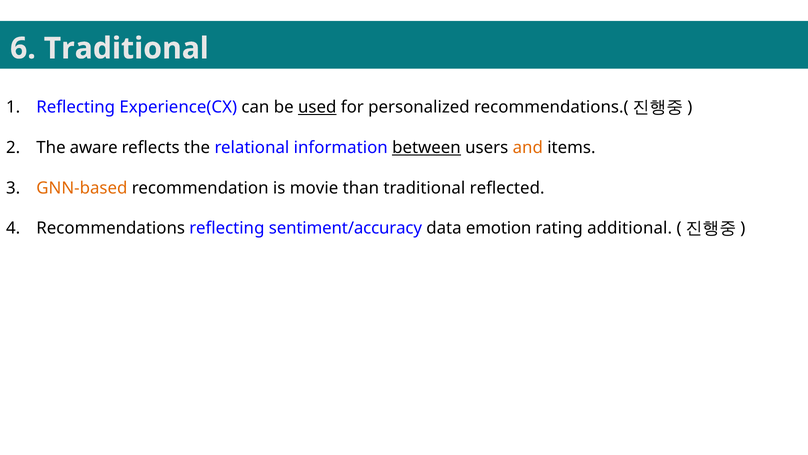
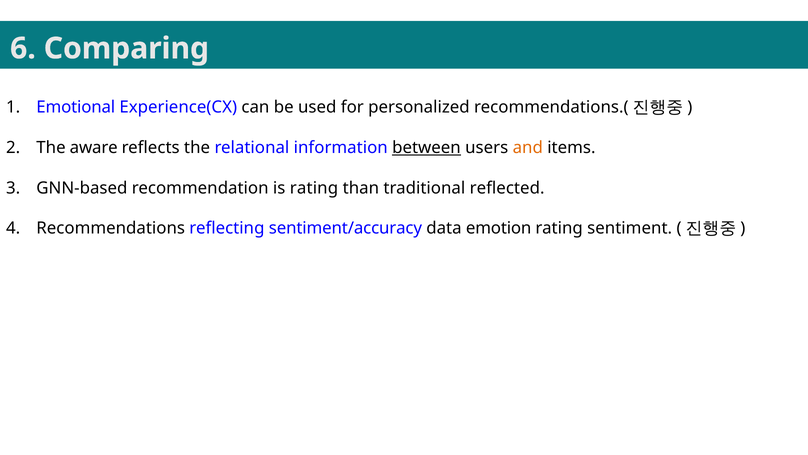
6 Traditional: Traditional -> Comparing
Reflecting at (76, 107): Reflecting -> Emotional
used underline: present -> none
GNN-based colour: orange -> black
is movie: movie -> rating
additional: additional -> sentiment
